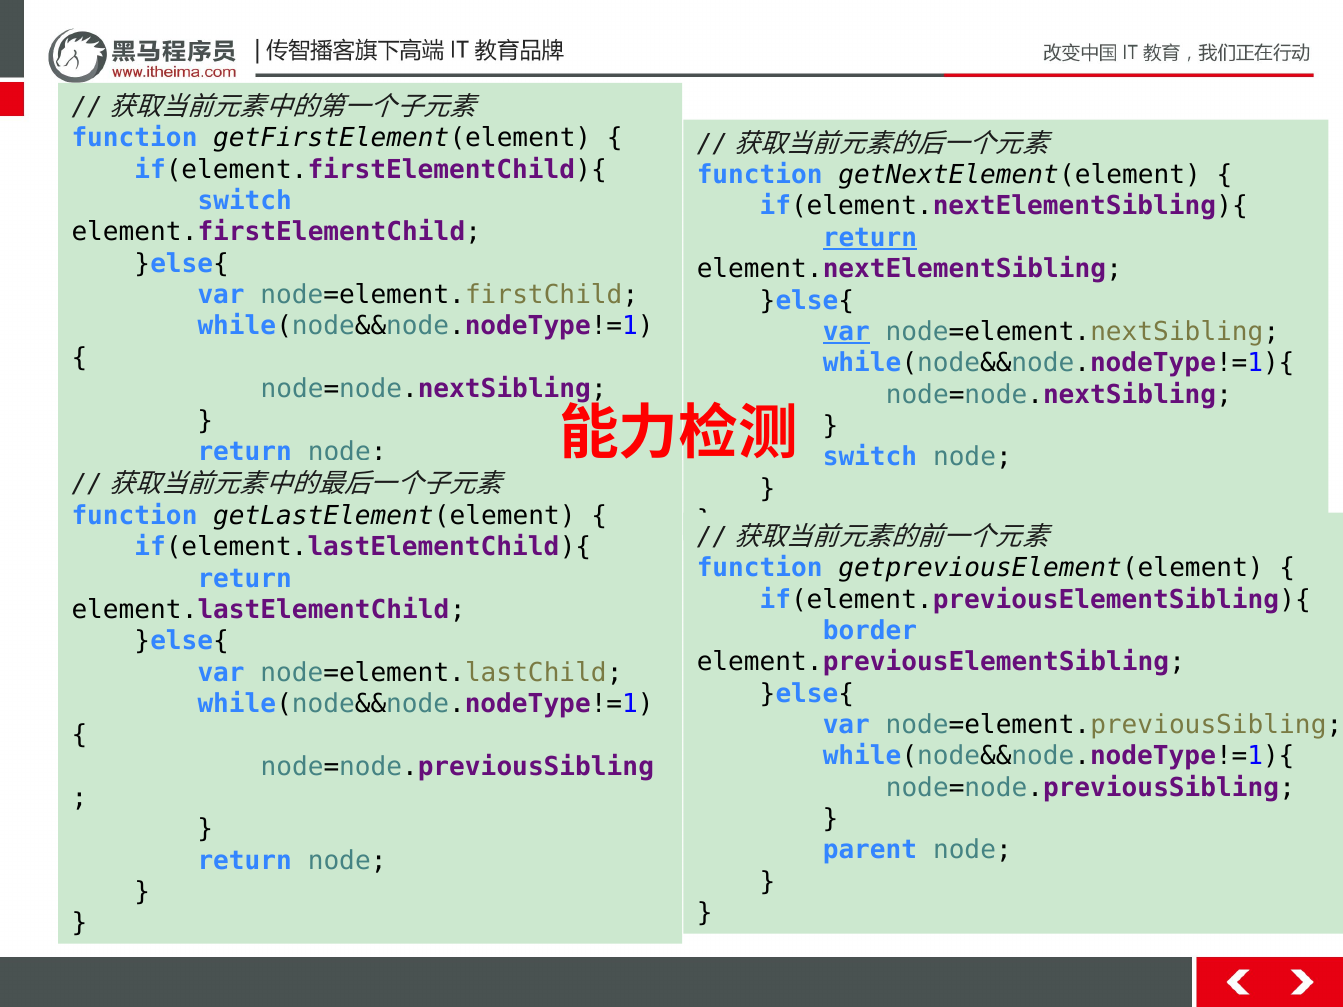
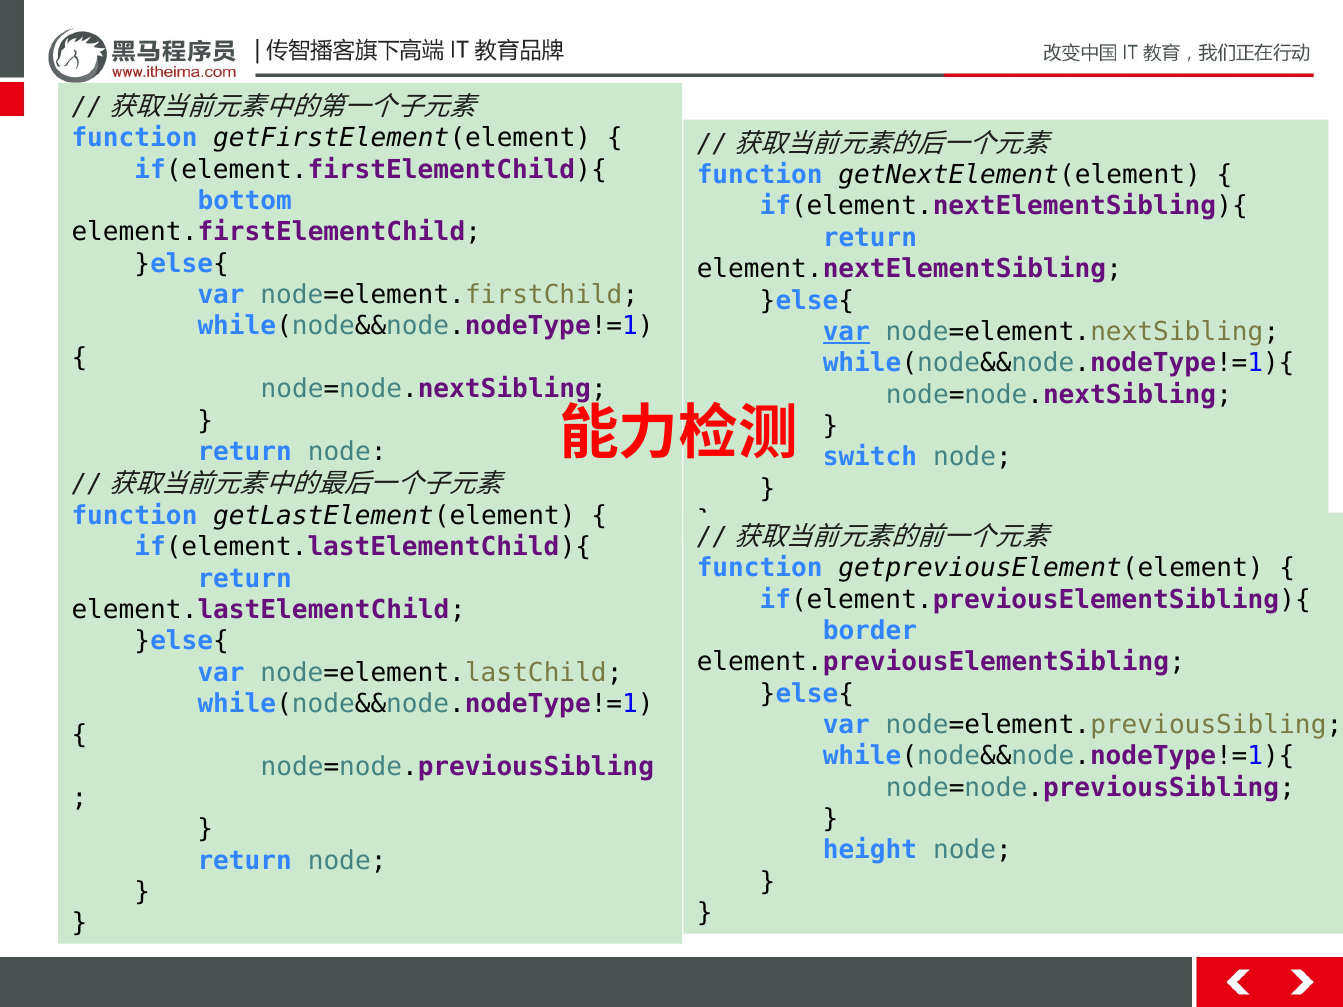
switch at (245, 201): switch -> bottom
return at (870, 238) underline: present -> none
parent: parent -> height
